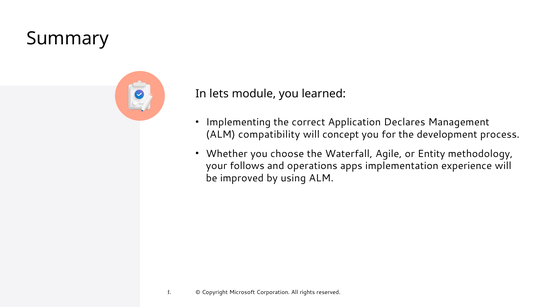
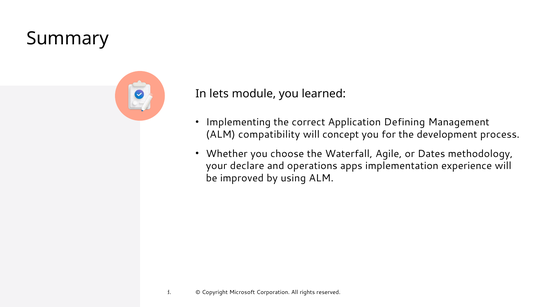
Declares: Declares -> Defining
Entity: Entity -> Dates
follows: follows -> declare
